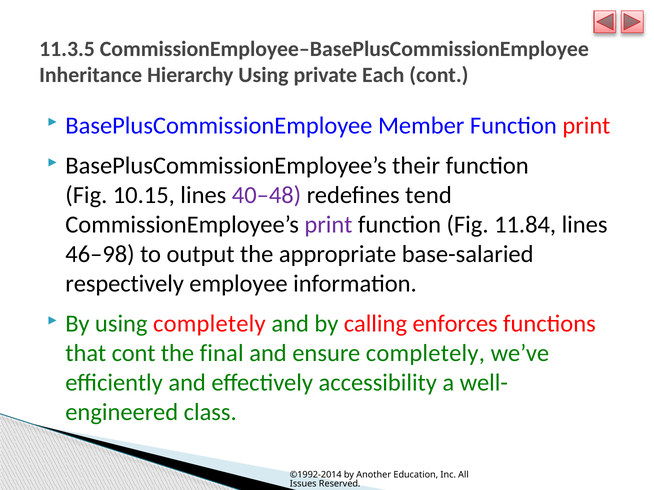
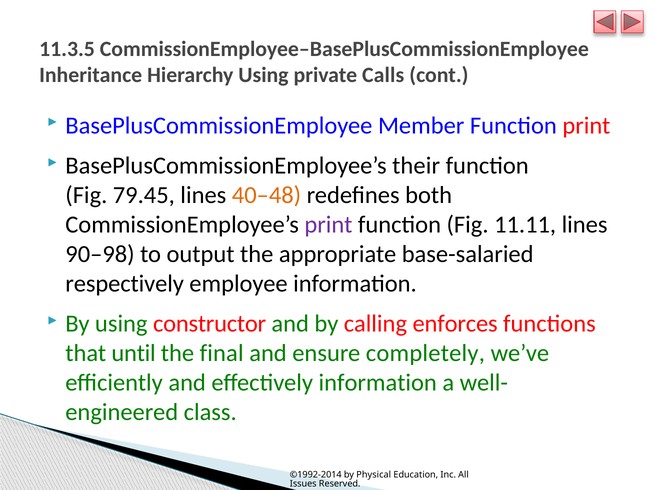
Each: Each -> Calls
10.15: 10.15 -> 79.45
40–48 colour: purple -> orange
tend: tend -> both
11.84: 11.84 -> 11.11
46–98: 46–98 -> 90–98
using completely: completely -> constructor
that cont: cont -> until
effectively accessibility: accessibility -> information
Another: Another -> Physical
